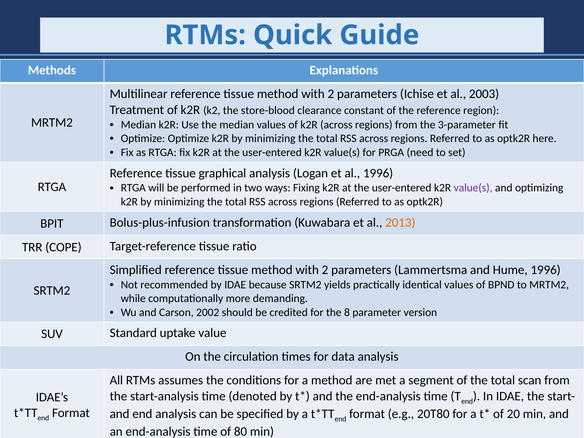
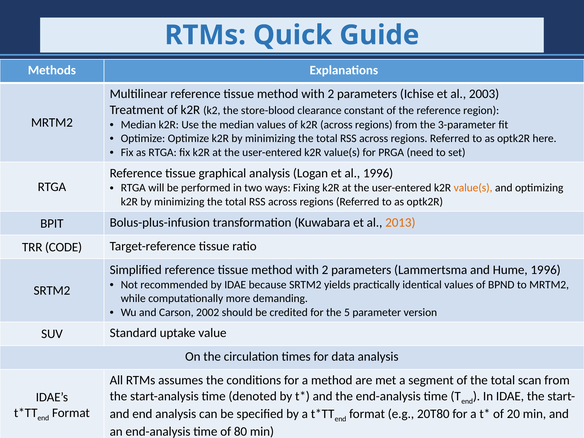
value(s at (473, 188) colour: purple -> orange
COPE: COPE -> CODE
8: 8 -> 5
